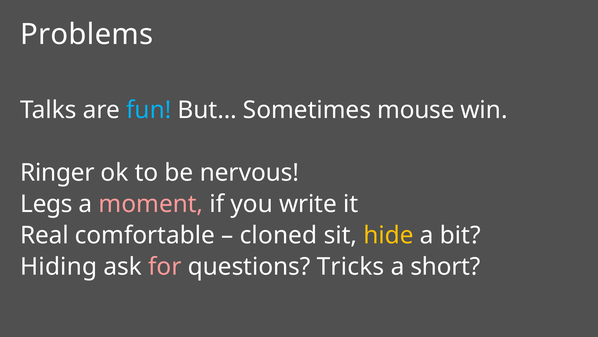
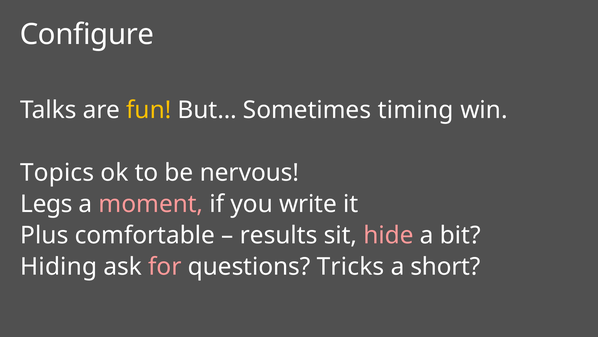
Problems: Problems -> Configure
fun colour: light blue -> yellow
mouse: mouse -> timing
Ringer: Ringer -> Topics
Real: Real -> Plus
cloned: cloned -> results
hide colour: yellow -> pink
